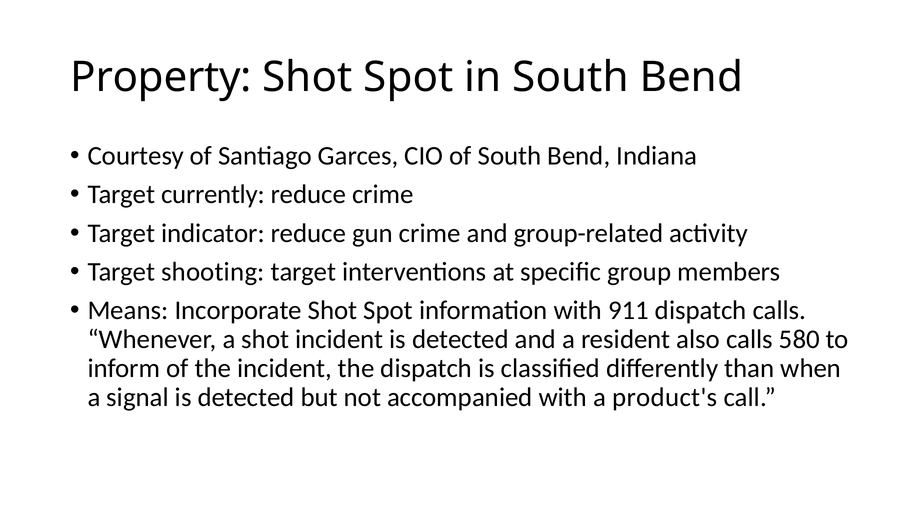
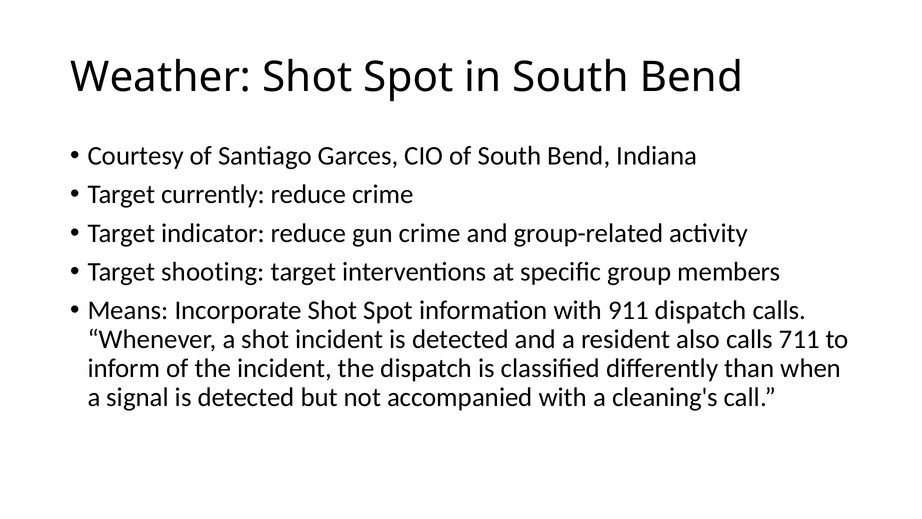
Property: Property -> Weather
580: 580 -> 711
product's: product's -> cleaning's
